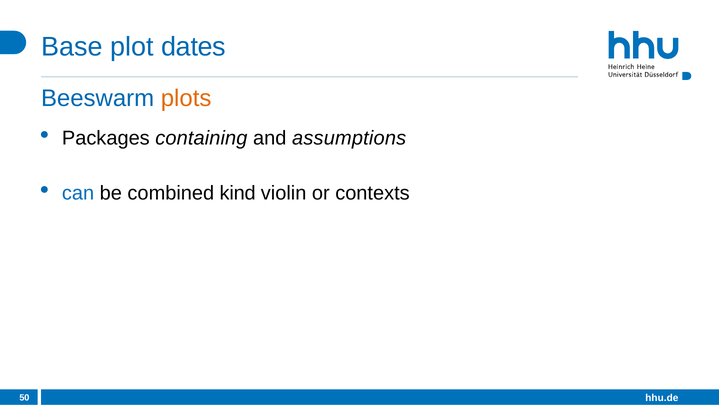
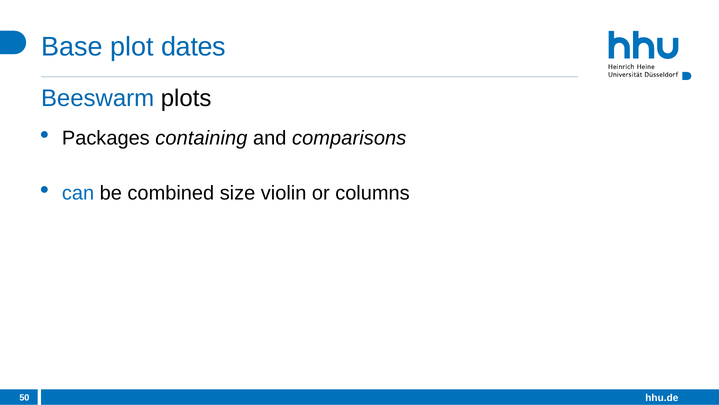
plots colour: orange -> black
assumptions: assumptions -> comparisons
kind: kind -> size
contexts: contexts -> columns
